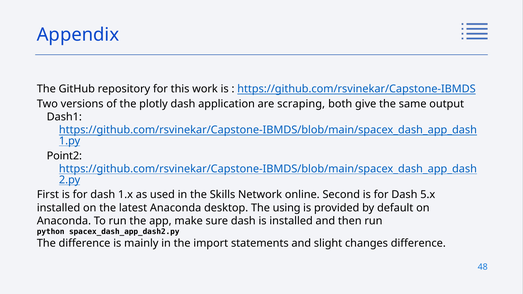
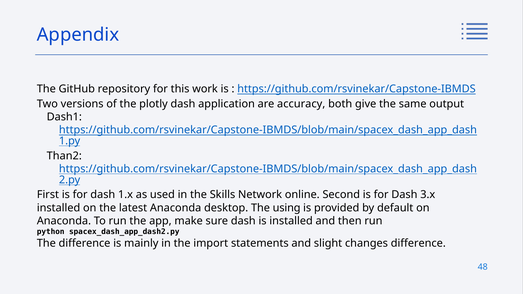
scraping: scraping -> accuracy
Point2: Point2 -> Than2
5.x: 5.x -> 3.x
